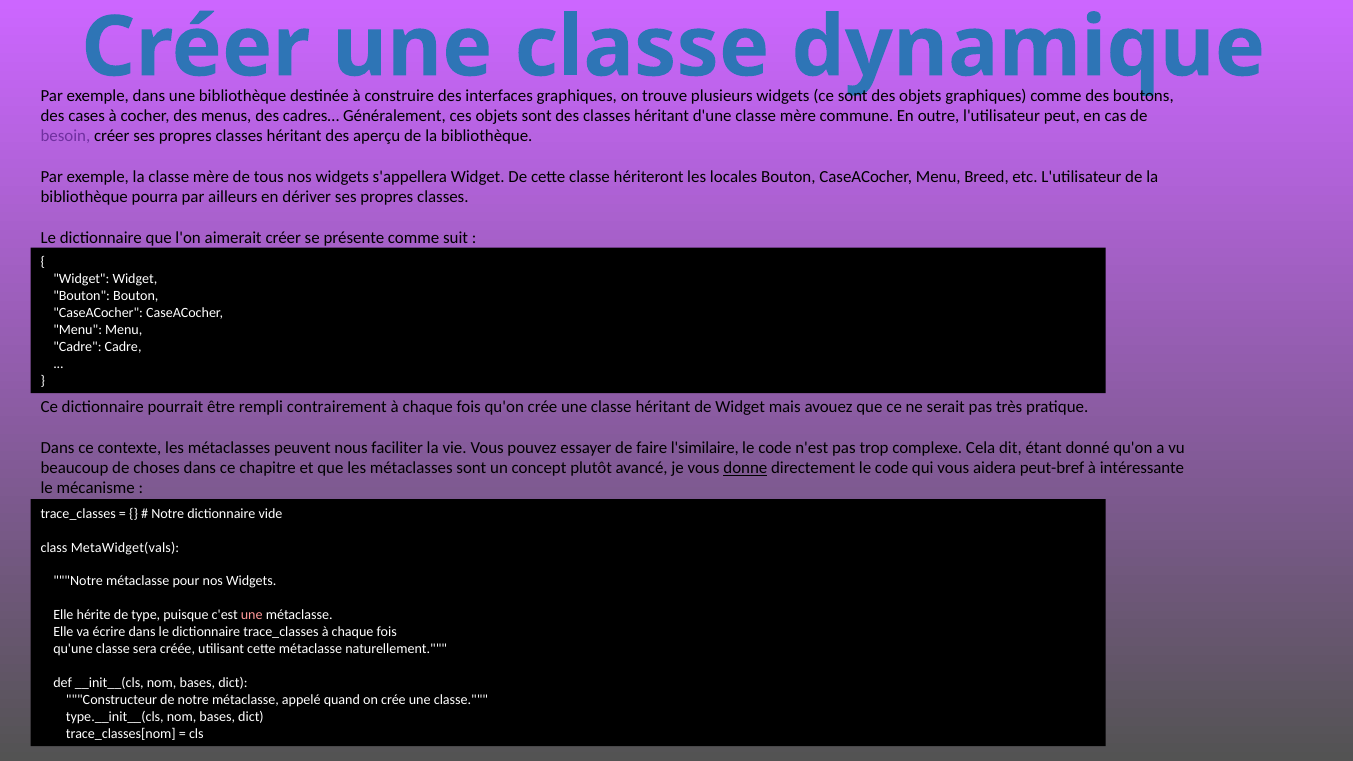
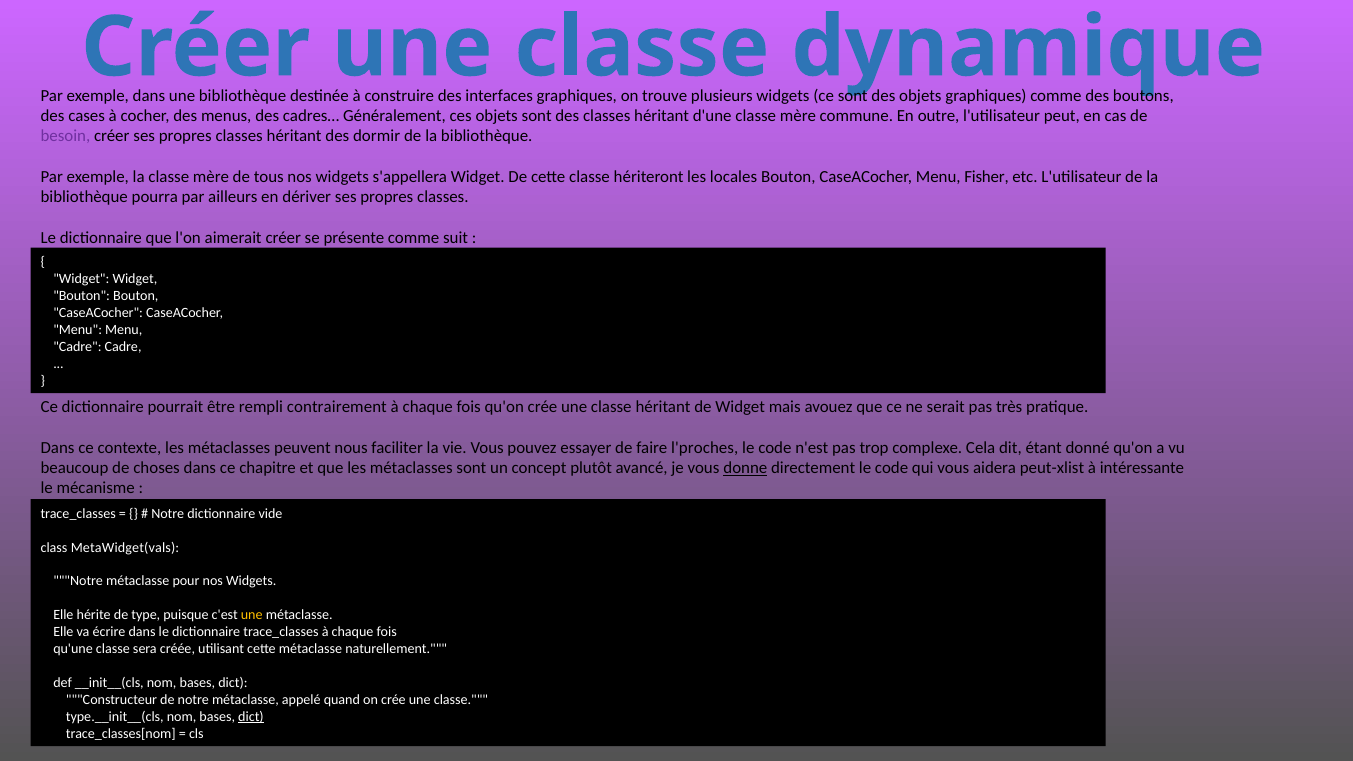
aperçu: aperçu -> dormir
Breed: Breed -> Fisher
l'similaire: l'similaire -> l'proches
peut-bref: peut-bref -> peut-xlist
une at (252, 615) colour: pink -> yellow
dict at (251, 717) underline: none -> present
